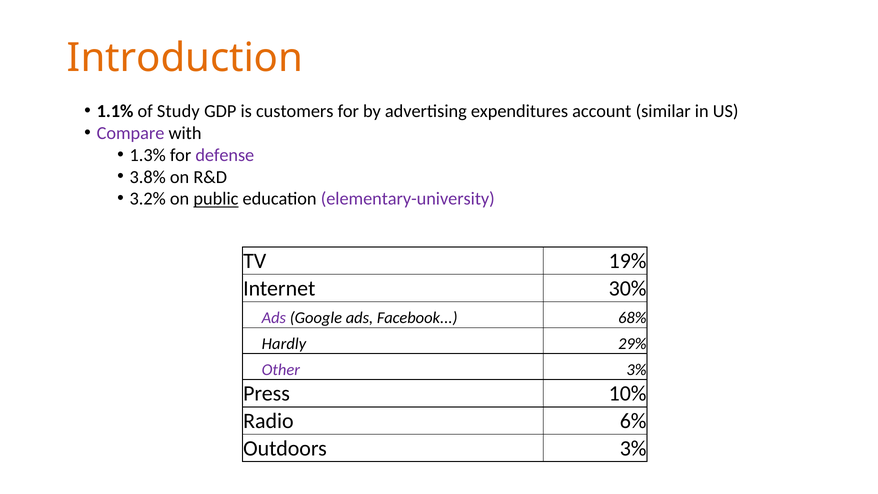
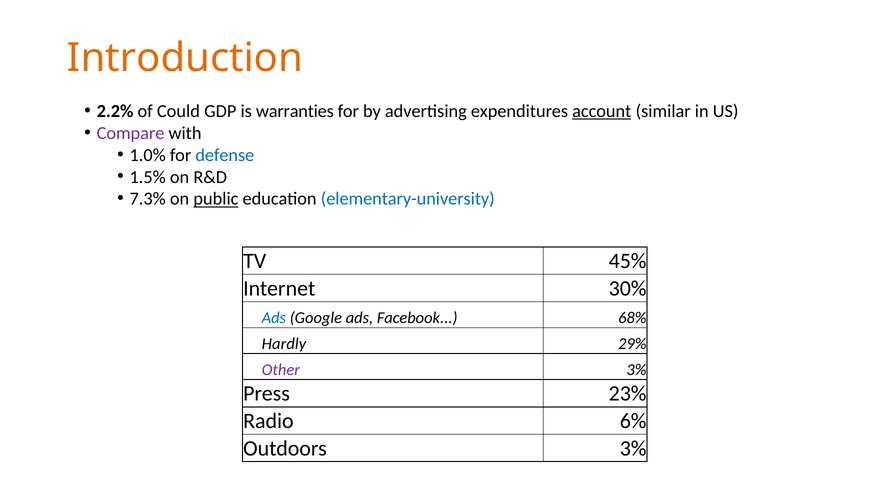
1.1%: 1.1% -> 2.2%
Study: Study -> Could
customers: customers -> warranties
account underline: none -> present
1.3%: 1.3% -> 1.0%
defense colour: purple -> blue
3.8%: 3.8% -> 1.5%
3.2%: 3.2% -> 7.3%
elementary-university colour: purple -> blue
19%: 19% -> 45%
Ads at (274, 318) colour: purple -> blue
10%: 10% -> 23%
